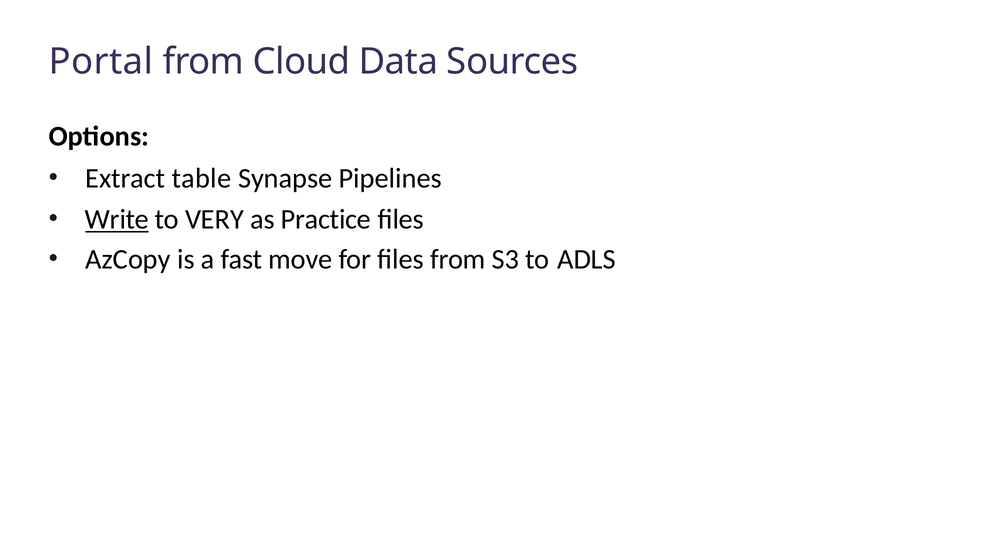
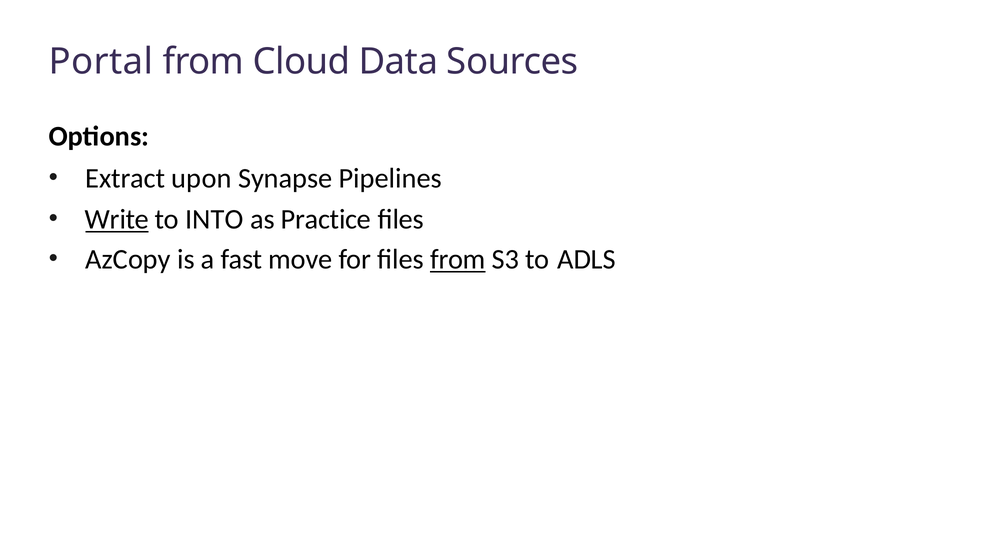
table: table -> upon
VERY: VERY -> INTO
from at (458, 259) underline: none -> present
